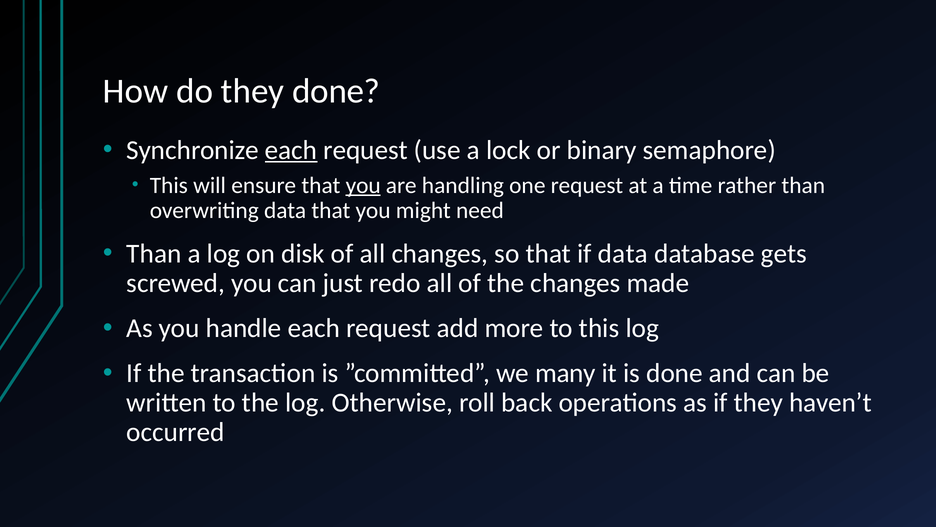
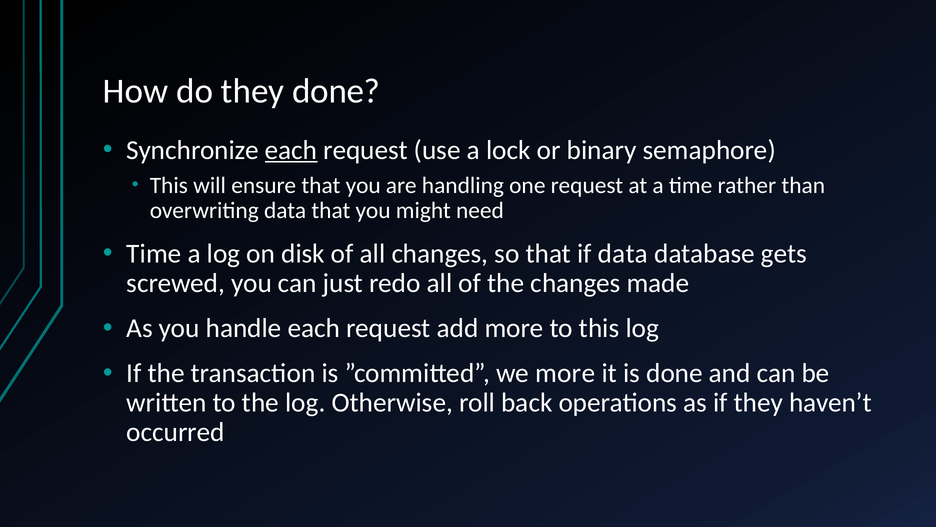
you at (363, 185) underline: present -> none
Than at (154, 253): Than -> Time
we many: many -> more
